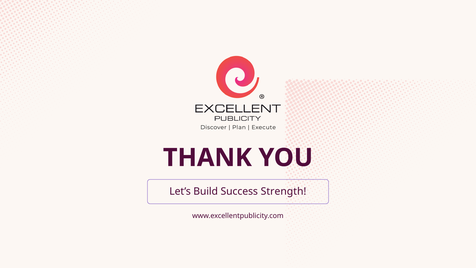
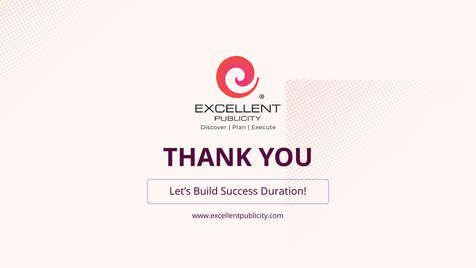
Strength: Strength -> Duration
